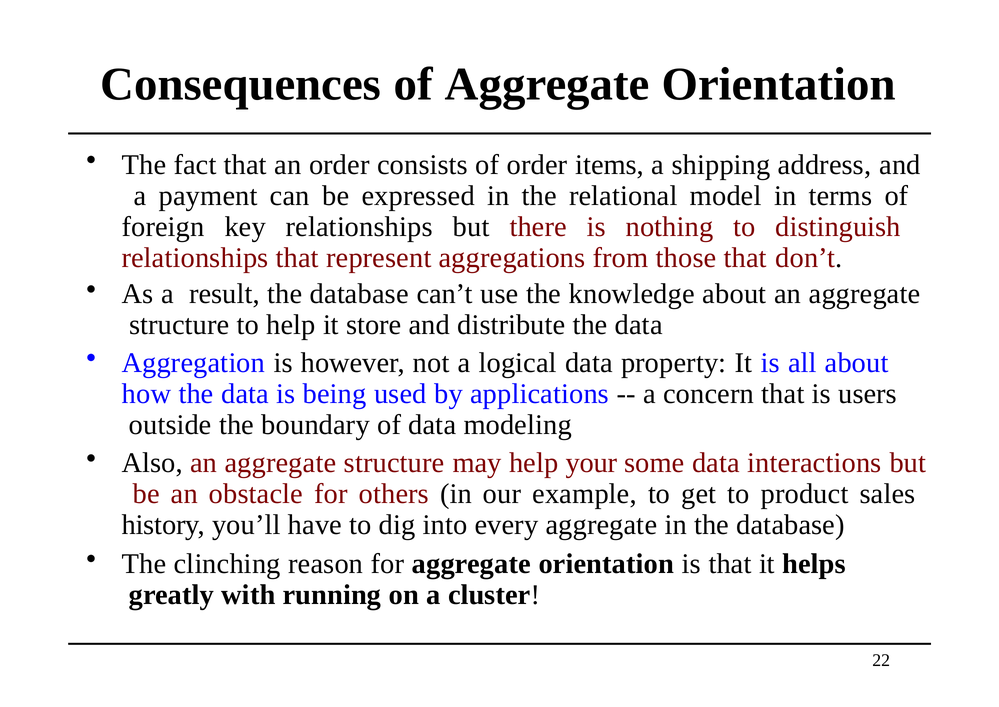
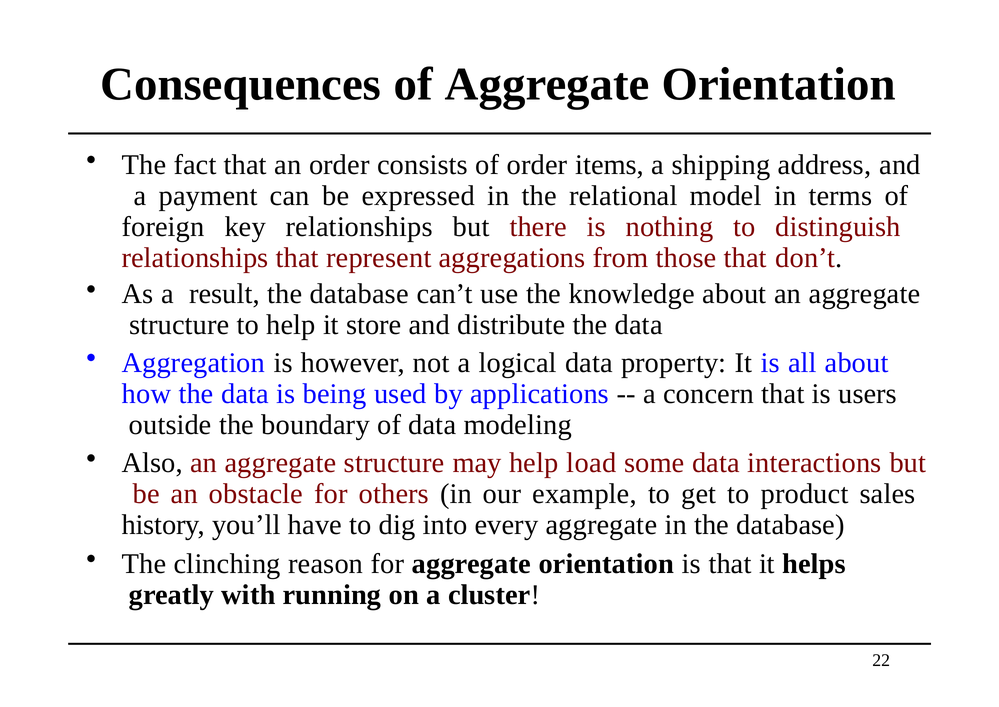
your: your -> load
